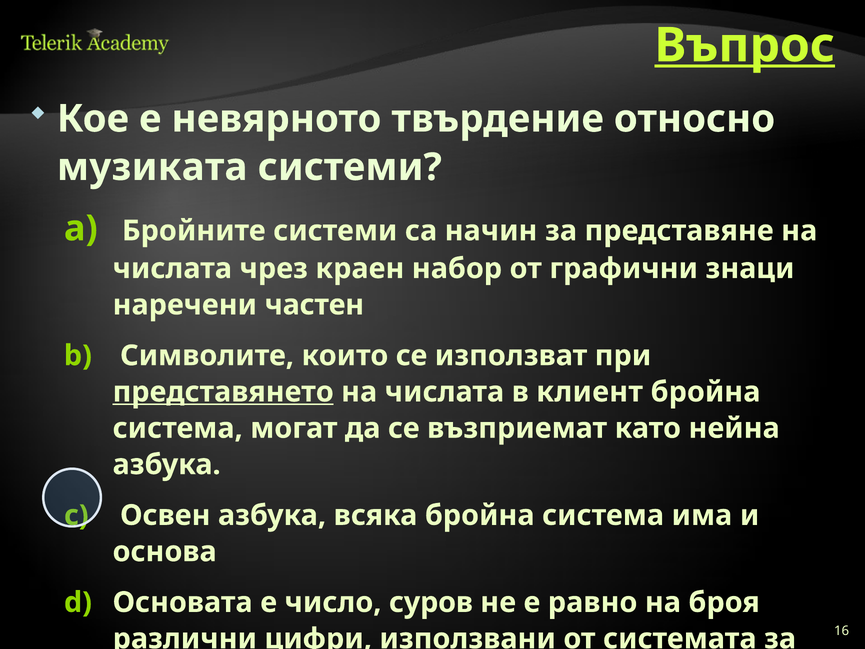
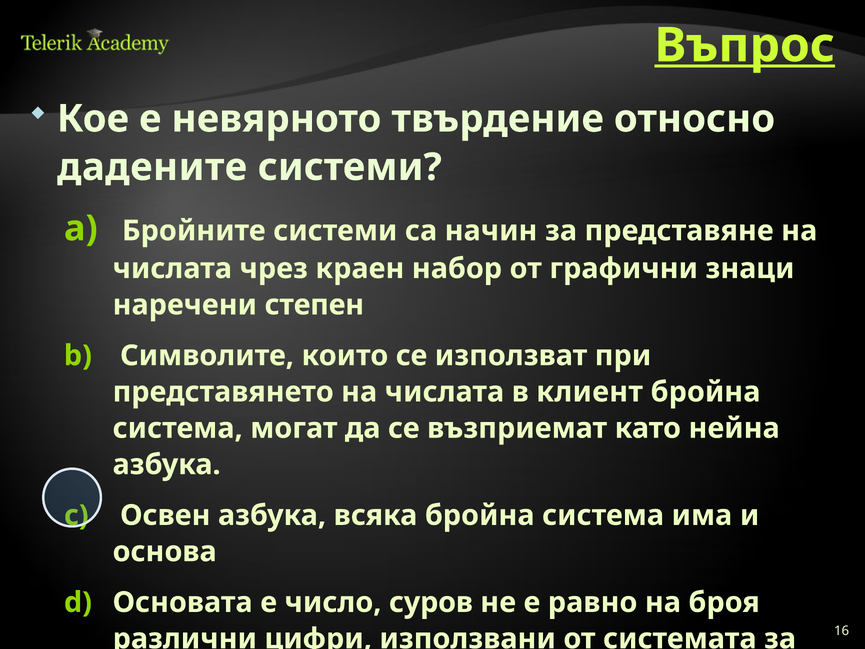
музиката: музиката -> дадените
частен: частен -> степен
представянето underline: present -> none
